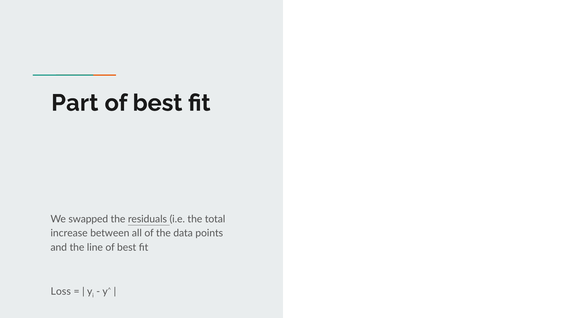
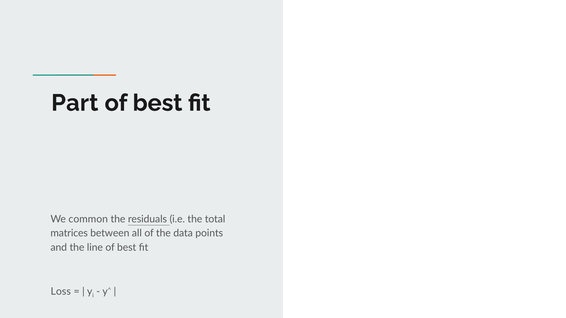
swapped: swapped -> common
increase: increase -> matrices
